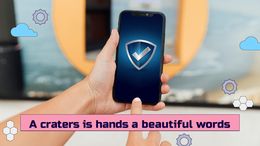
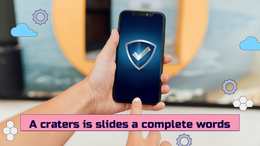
hands: hands -> slides
beautiful: beautiful -> complete
